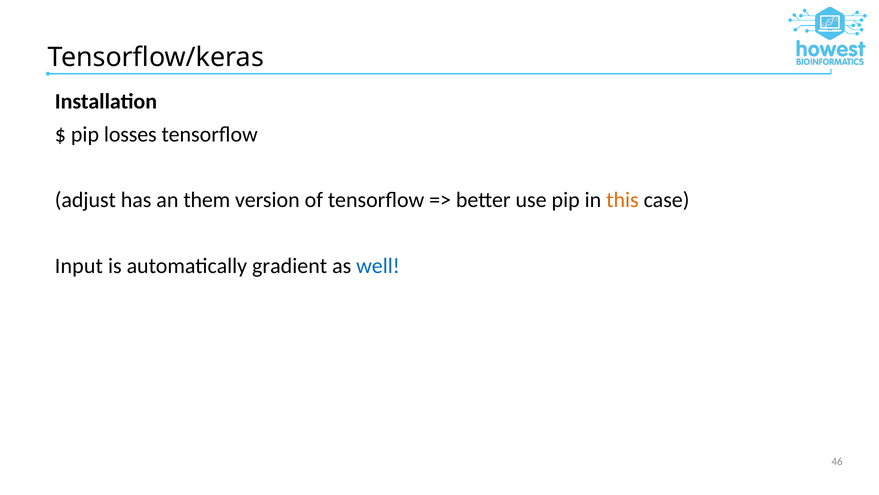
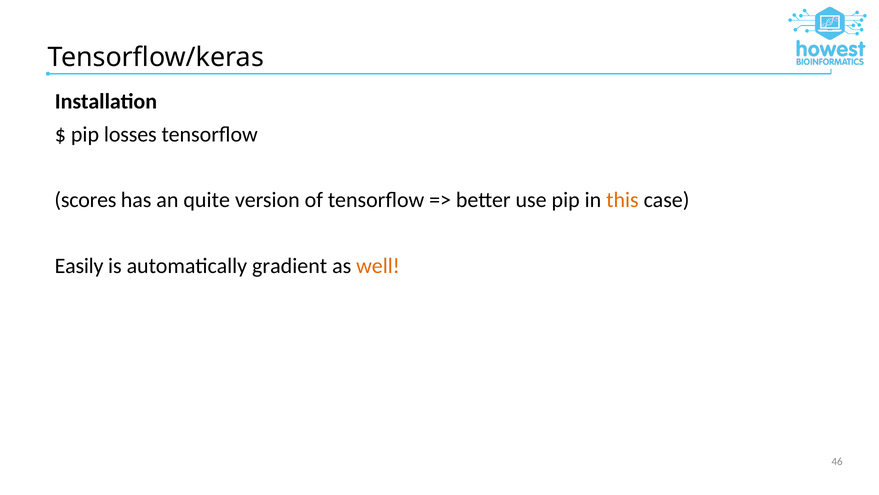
adjust: adjust -> scores
them: them -> quite
Input: Input -> Easily
well colour: blue -> orange
